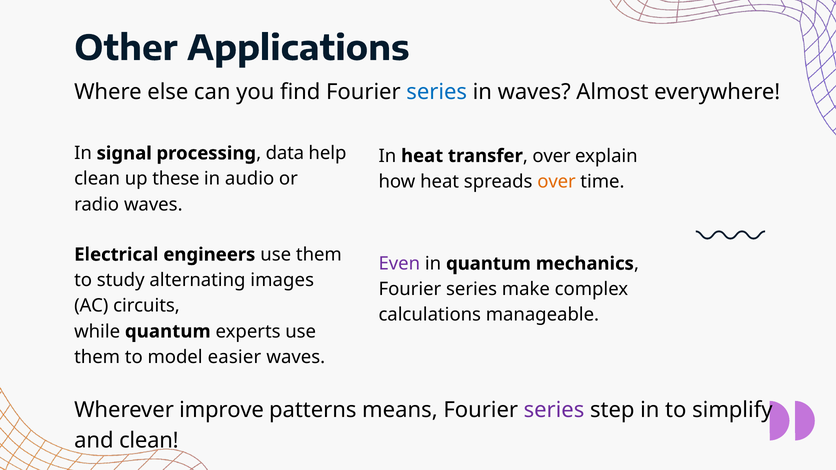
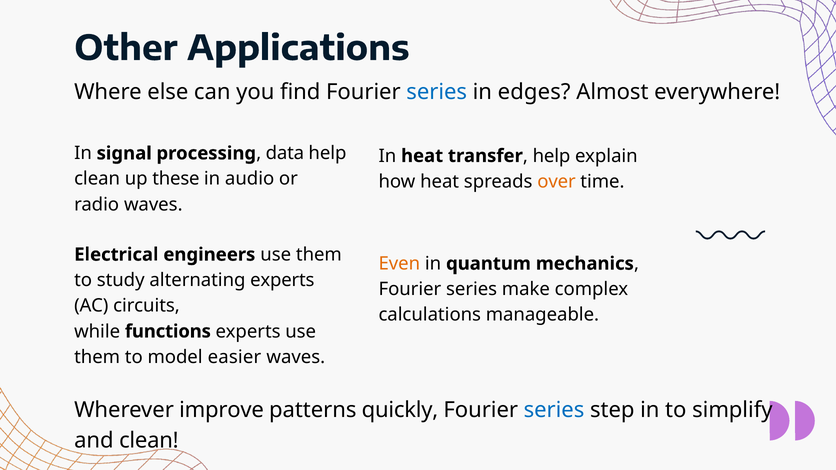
in waves: waves -> edges
transfer over: over -> help
Even colour: purple -> orange
alternating images: images -> experts
while quantum: quantum -> functions
means: means -> quickly
series at (554, 410) colour: purple -> blue
